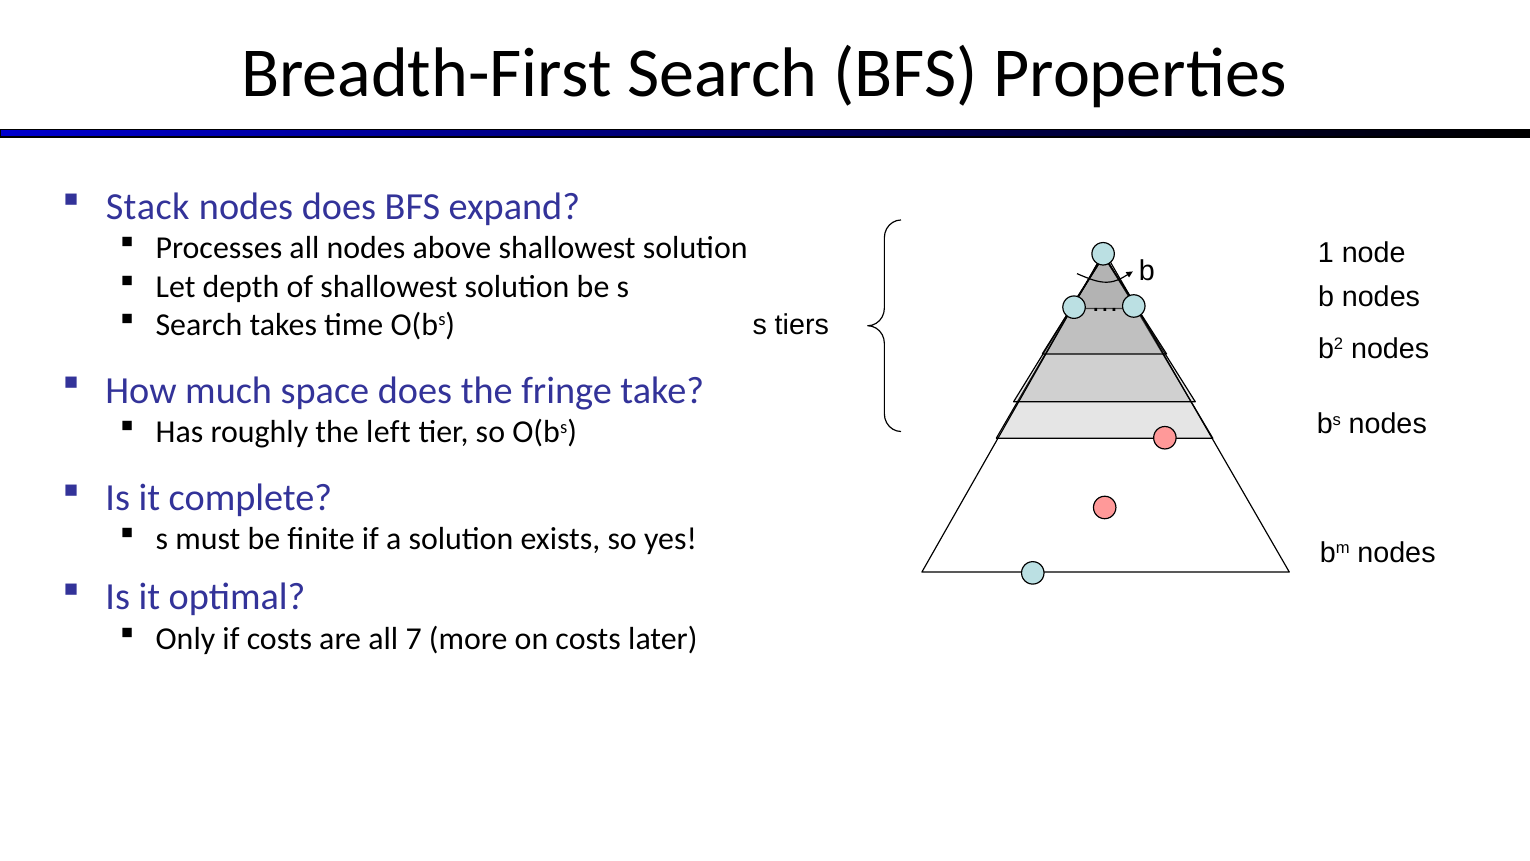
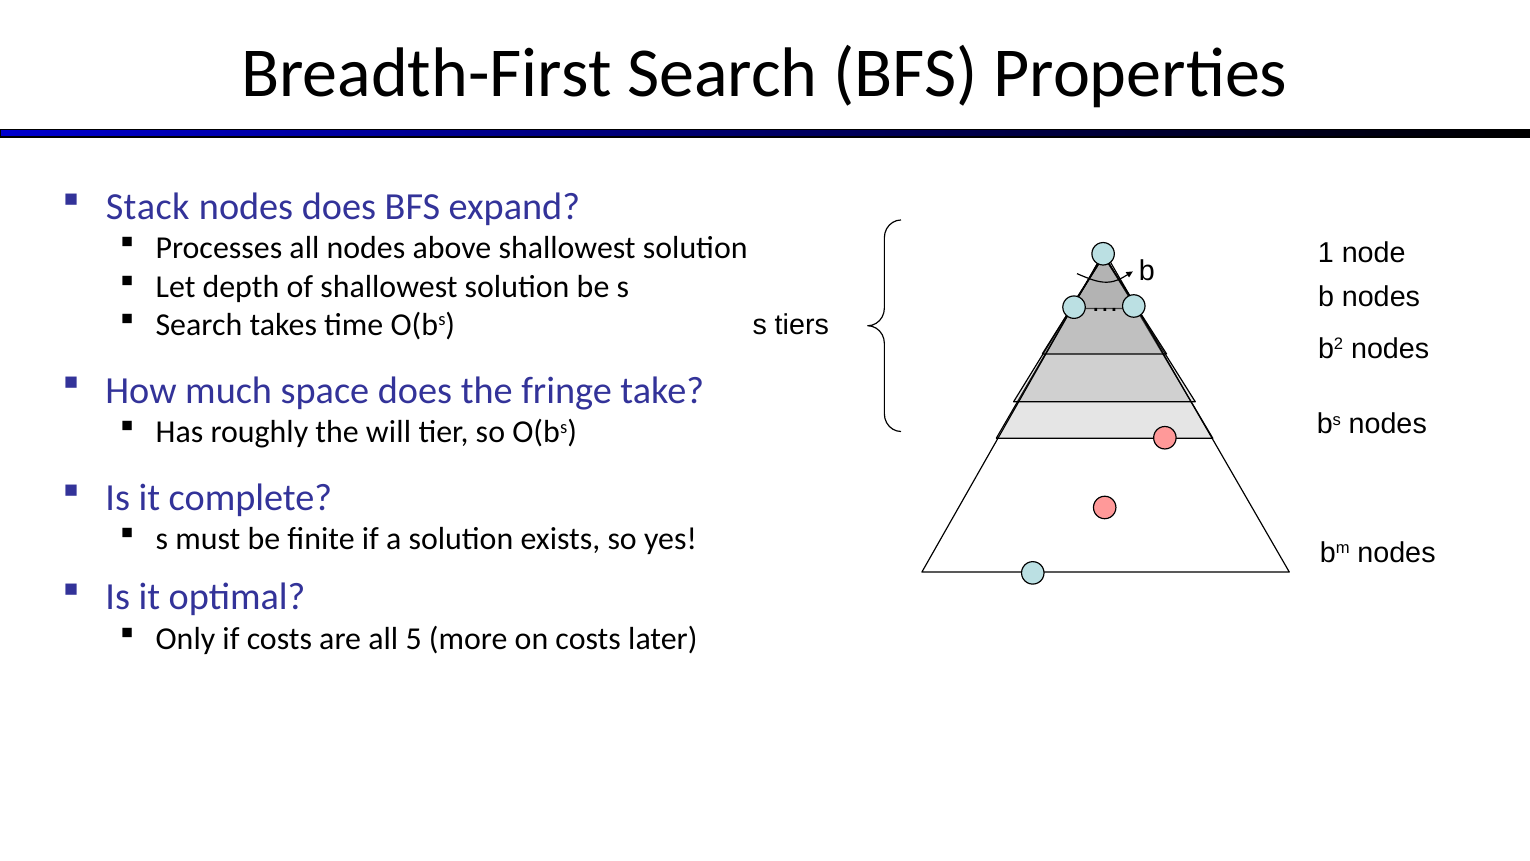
left: left -> will
7: 7 -> 5
